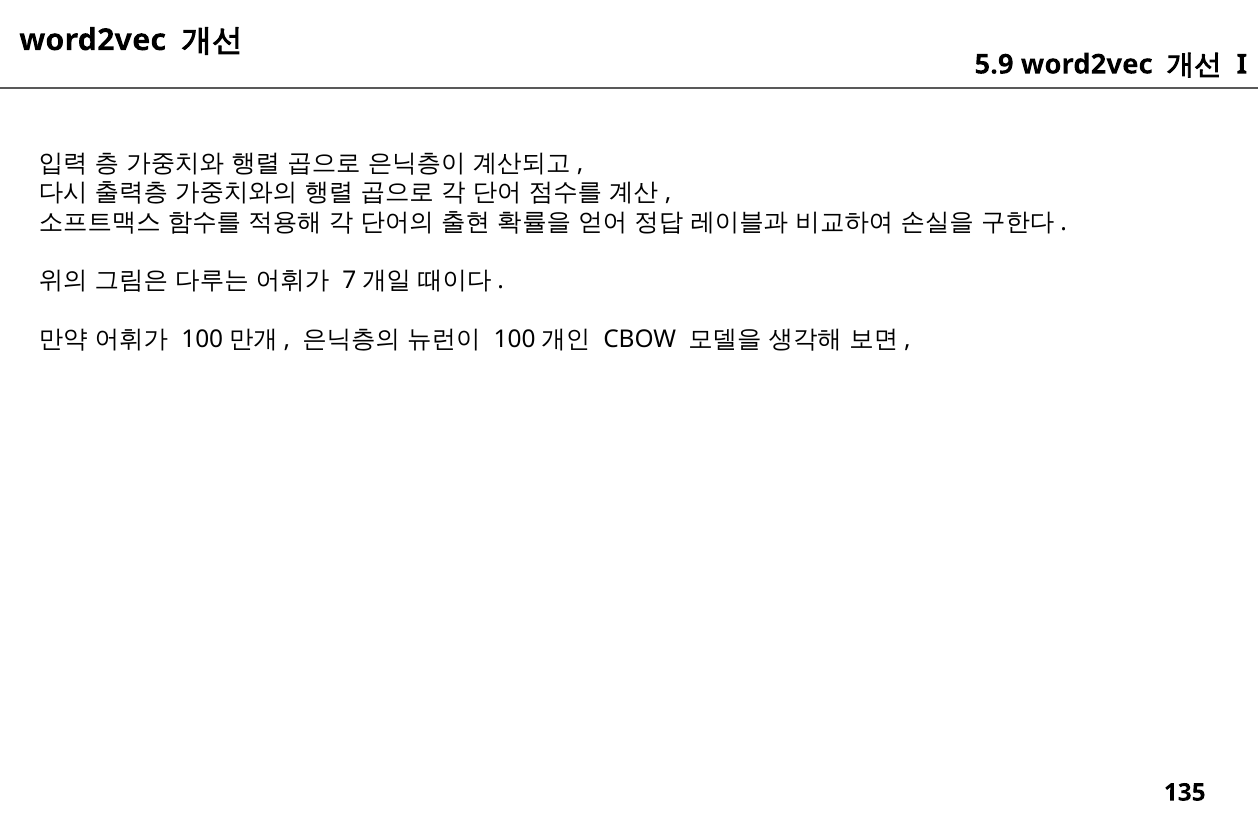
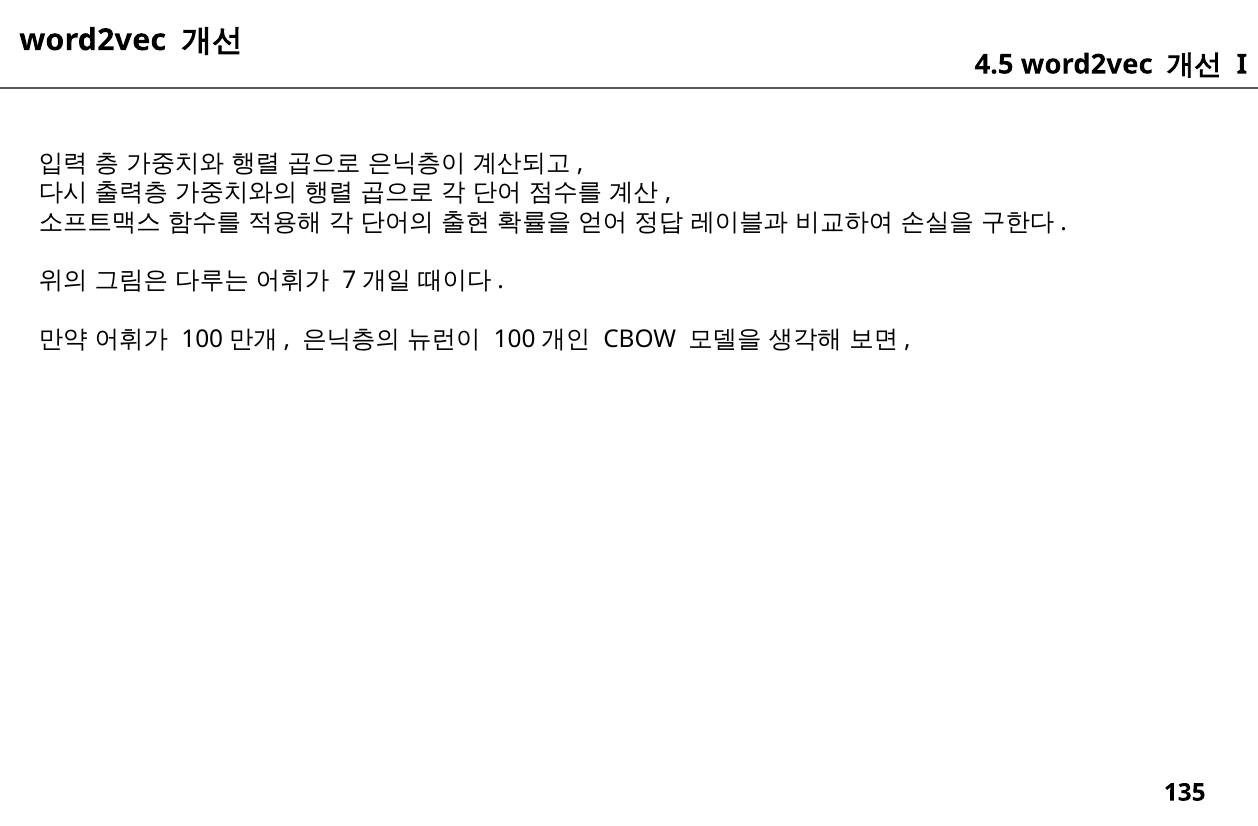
5.9: 5.9 -> 4.5
